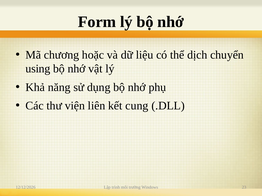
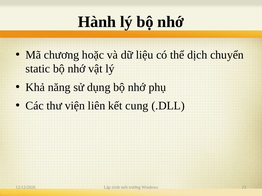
Form: Form -> Hành
using: using -> static
